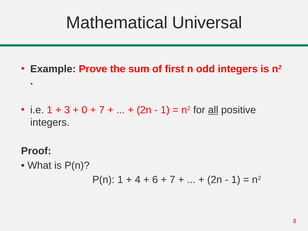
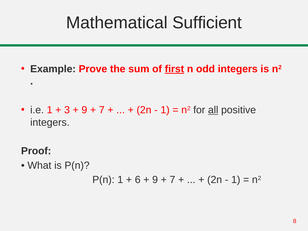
Universal: Universal -> Sufficient
first underline: none -> present
0 at (84, 110): 0 -> 9
4: 4 -> 6
6 at (155, 180): 6 -> 9
